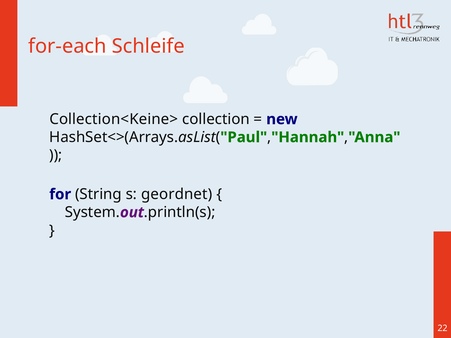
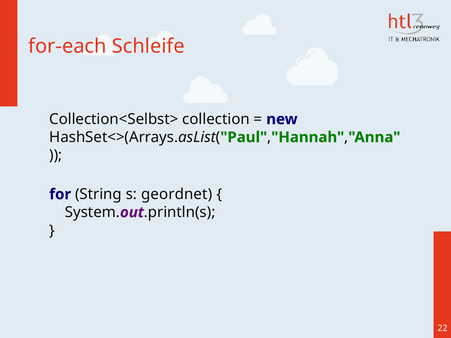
Collection<Keine>: Collection<Keine> -> Collection<Selbst>
